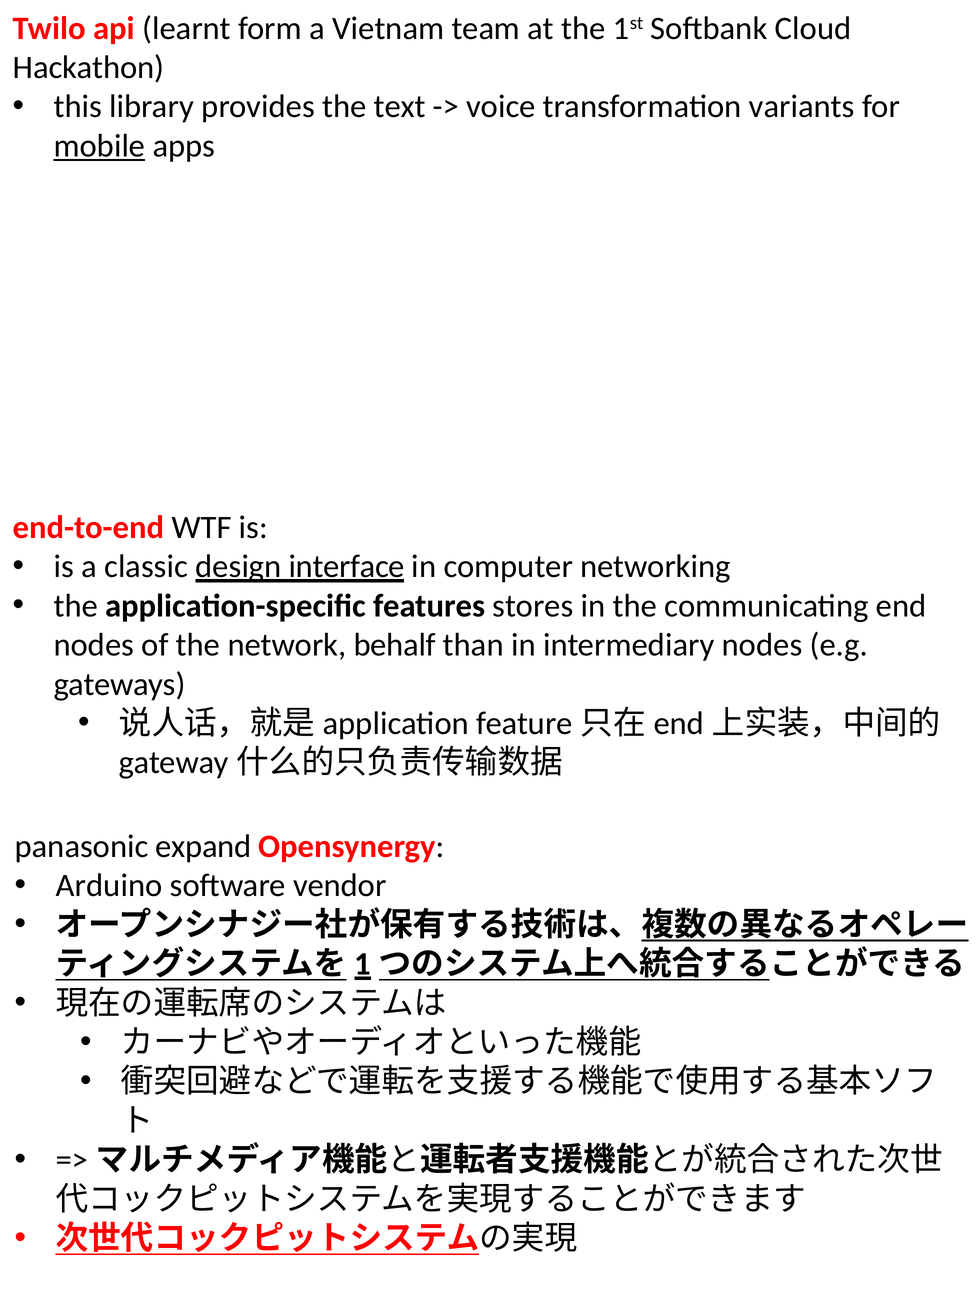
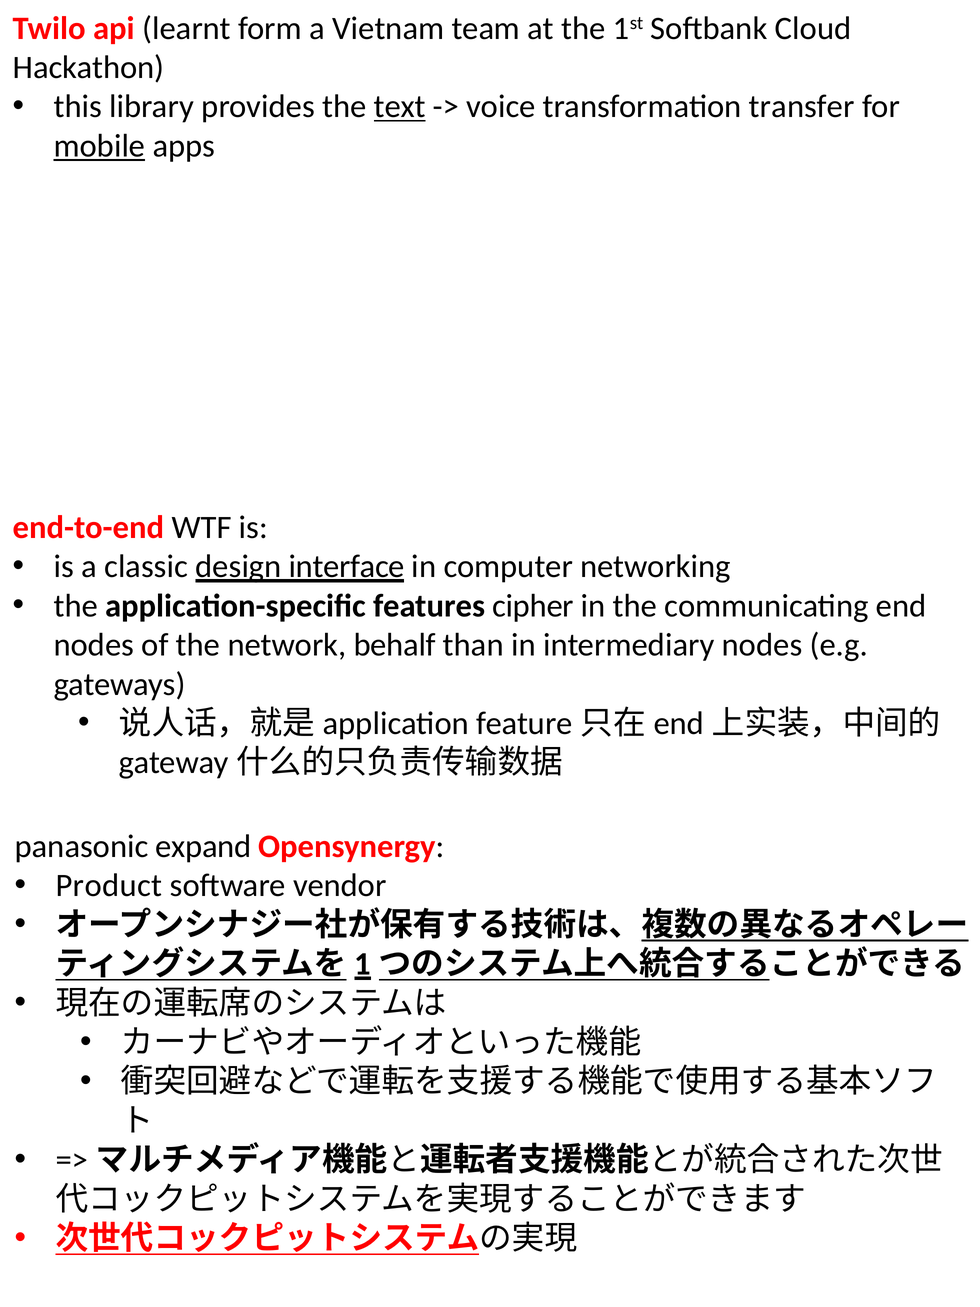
text underline: none -> present
variants: variants -> transfer
stores: stores -> cipher
Arduino: Arduino -> Product
